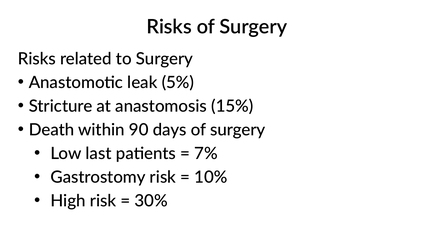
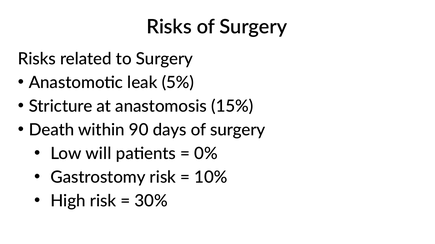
last: last -> will
7%: 7% -> 0%
